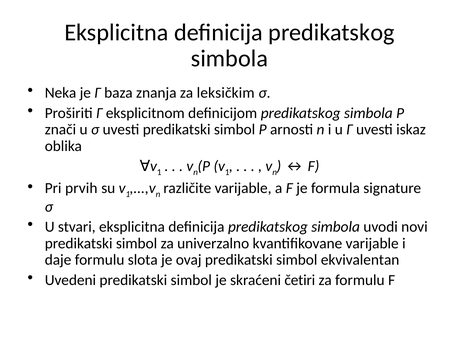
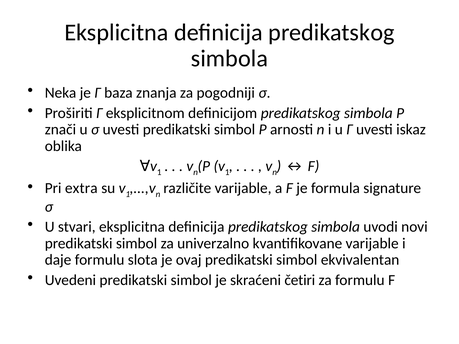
leksičkim: leksičkim -> pogodniji
prvih: prvih -> extra
